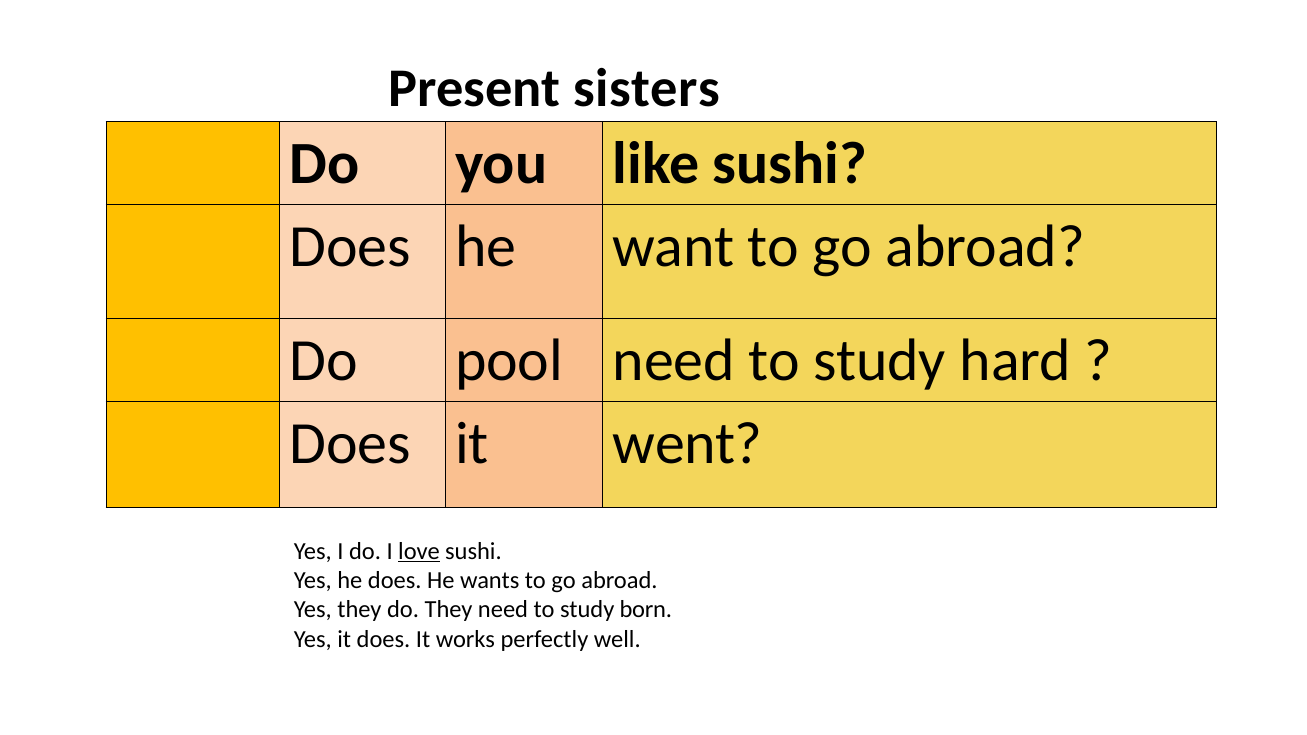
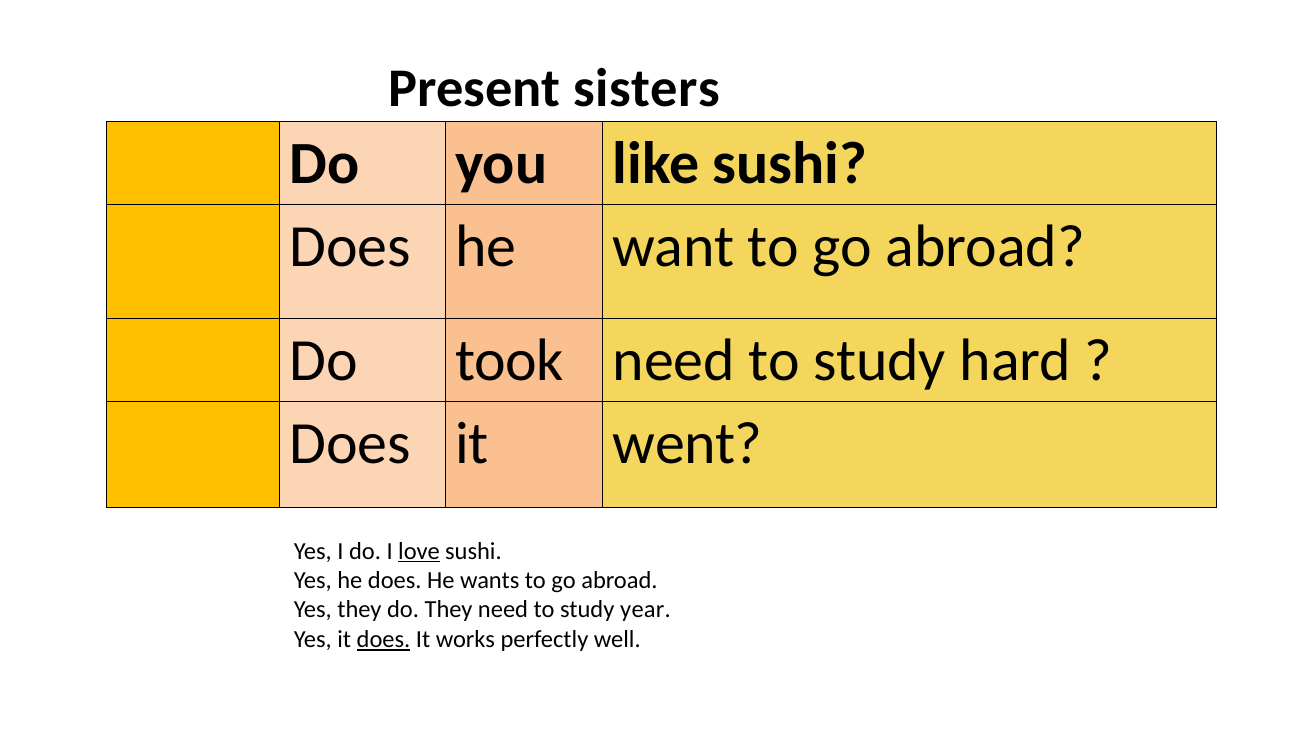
pool: pool -> took
born: born -> year
does at (384, 639) underline: none -> present
